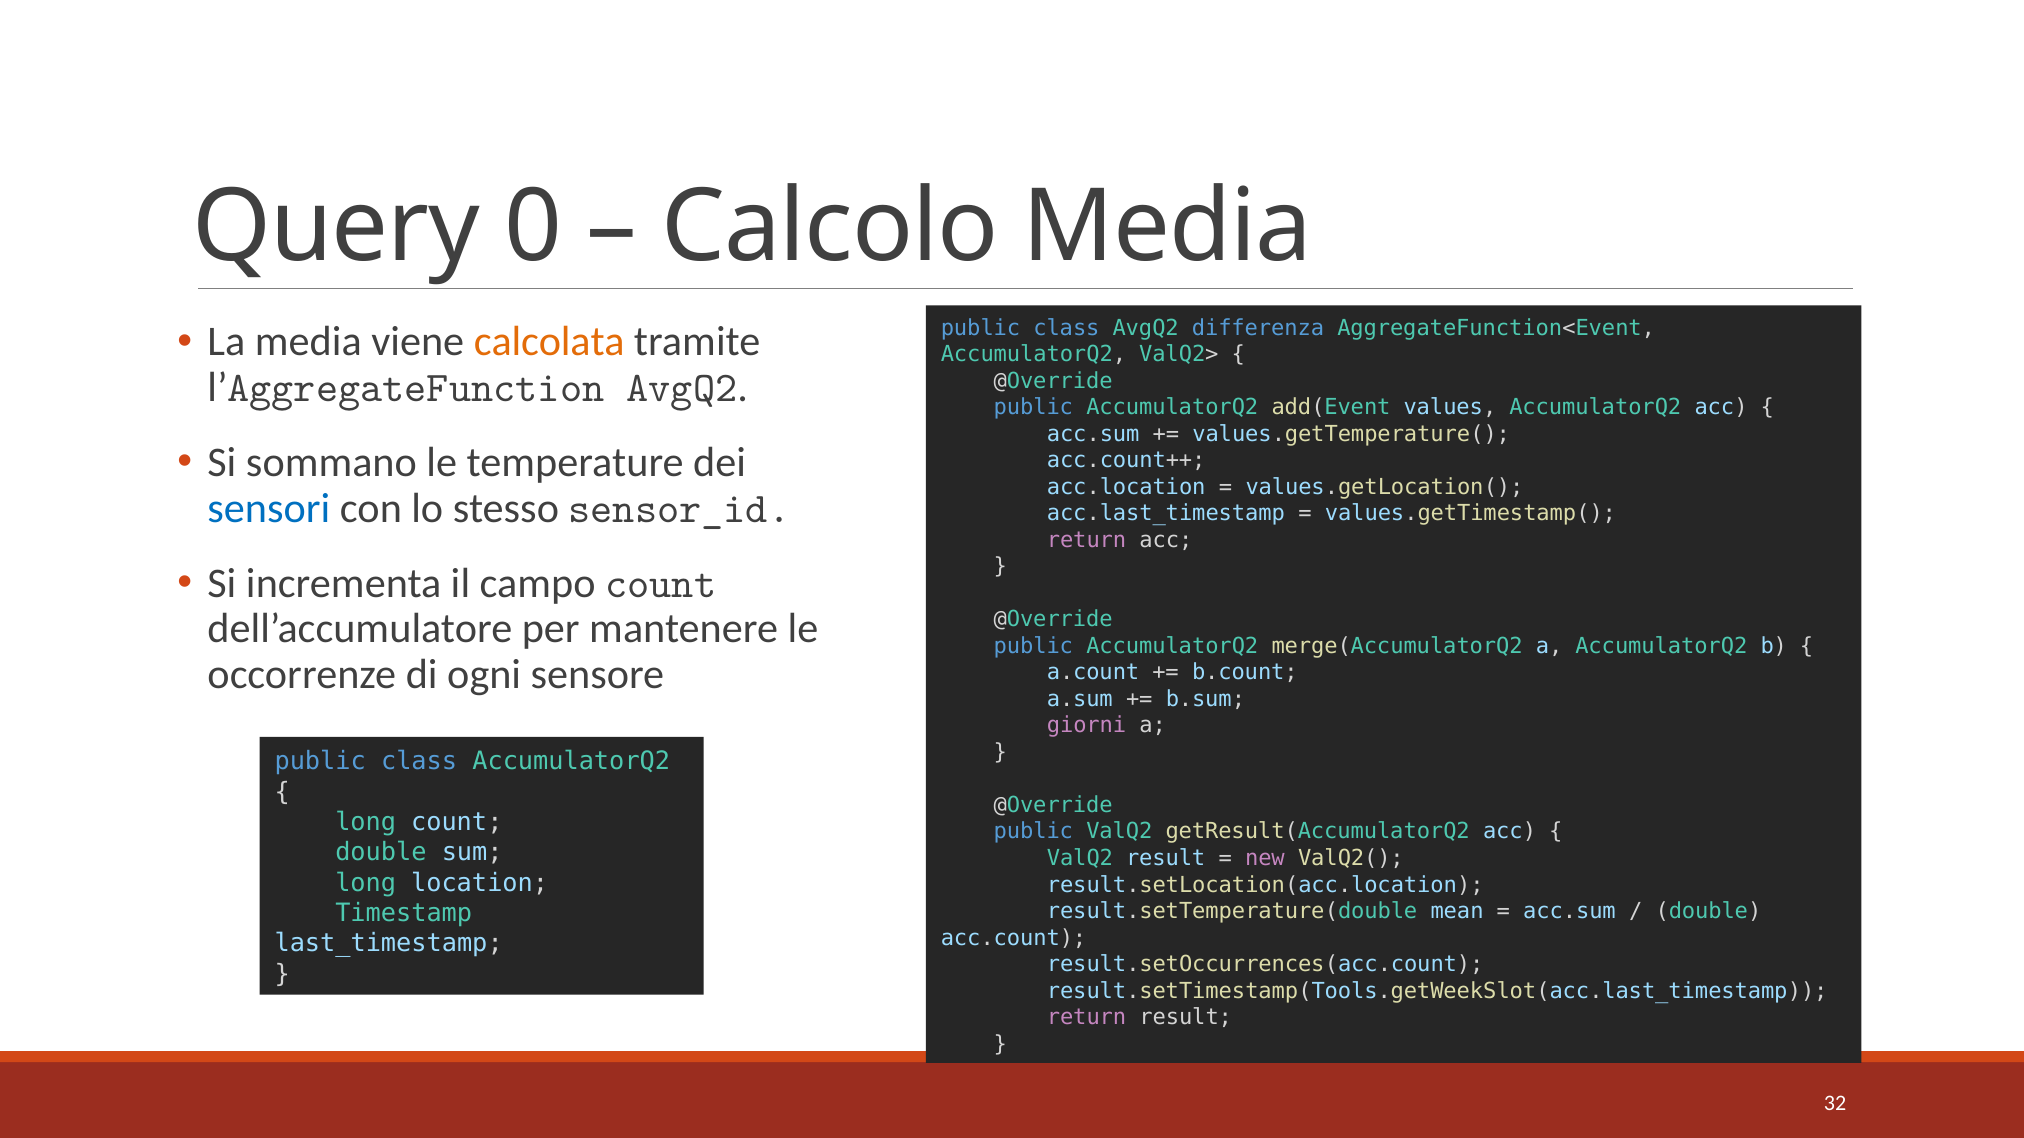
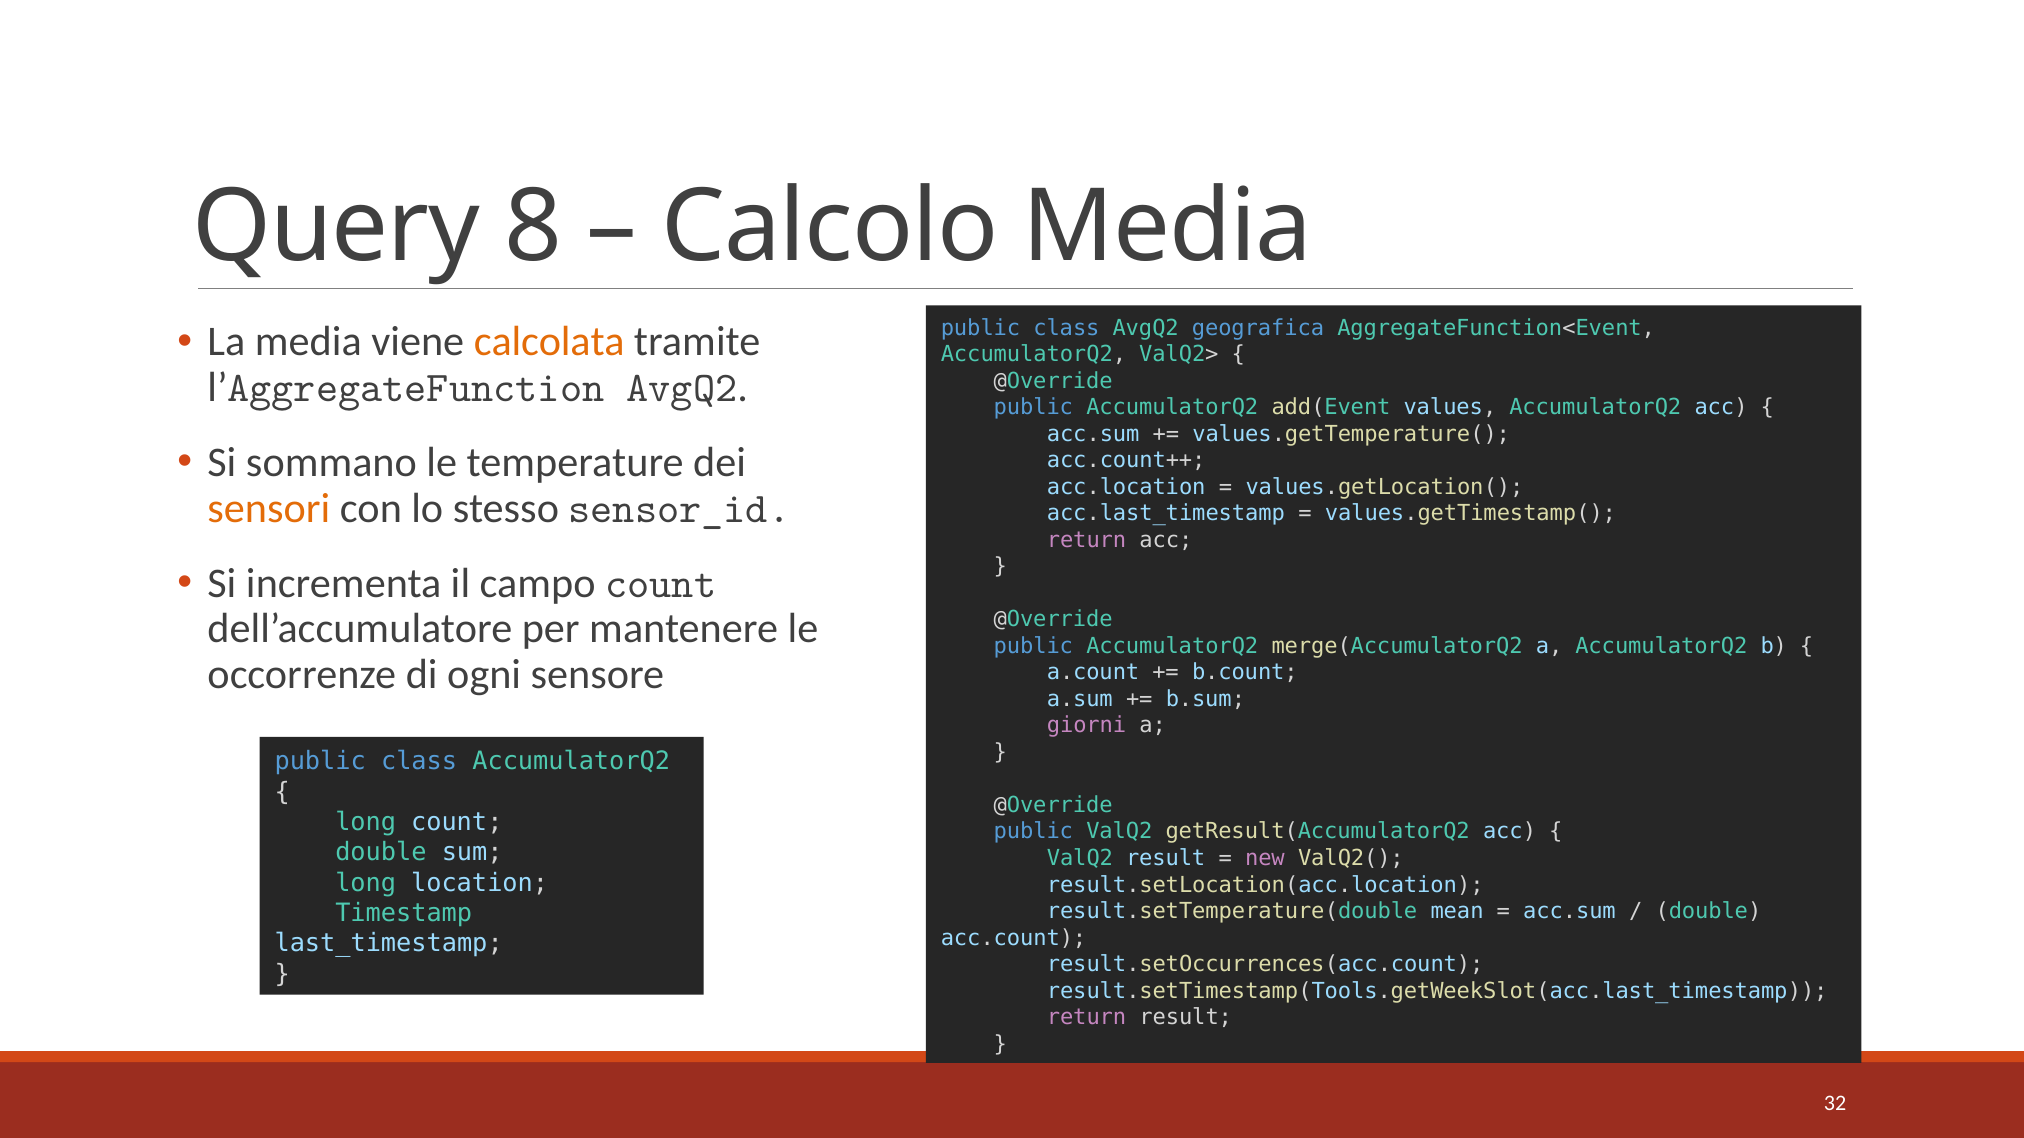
0: 0 -> 8
differenza: differenza -> geografica
sensori colour: blue -> orange
